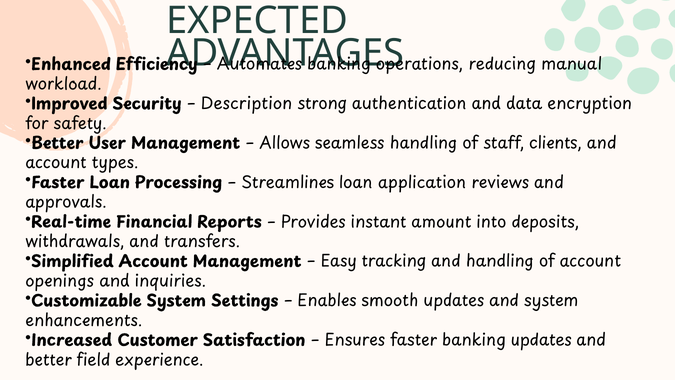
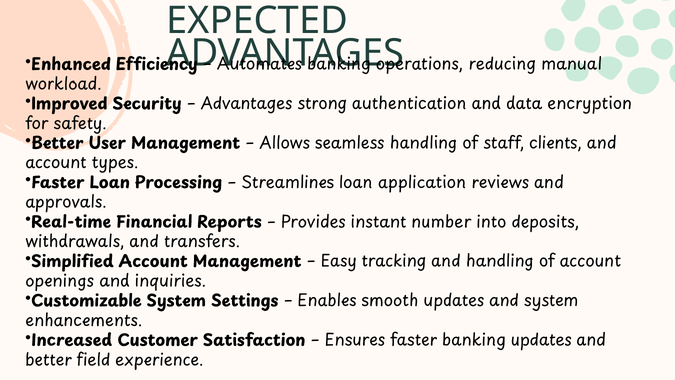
Description at (246, 104): Description -> Advantages
amount: amount -> number
